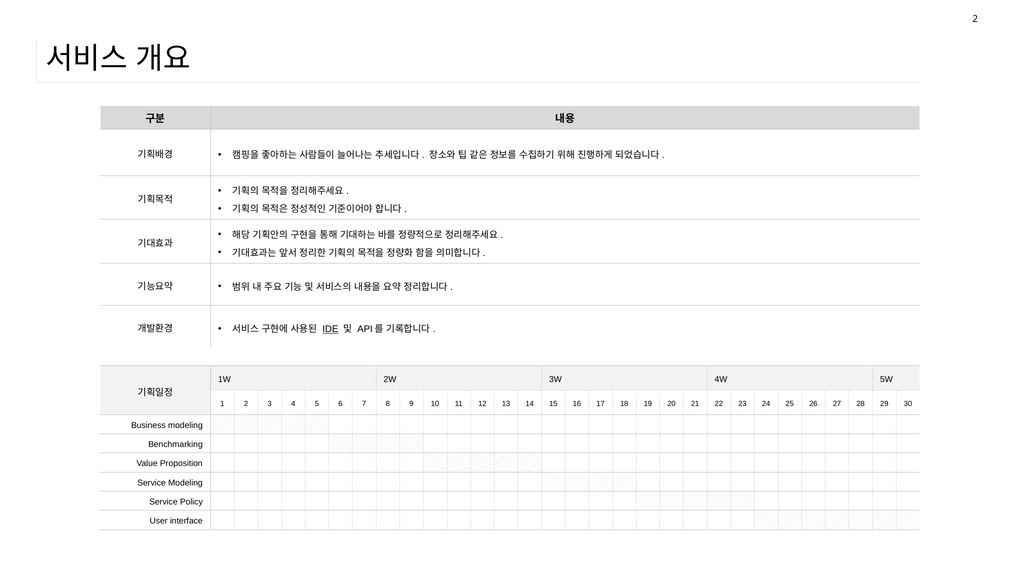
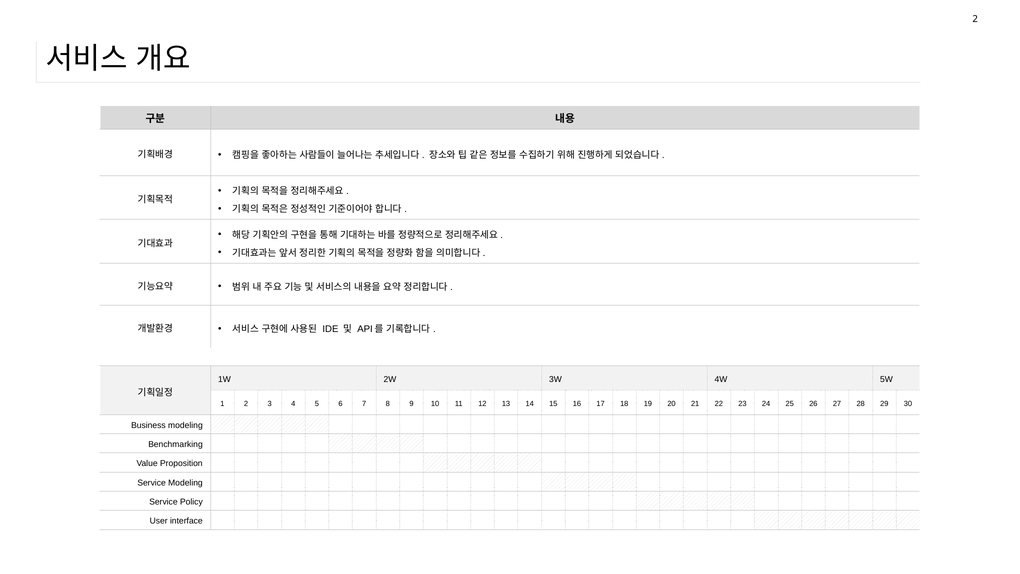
IDE underline: present -> none
